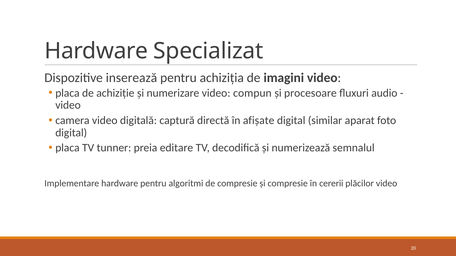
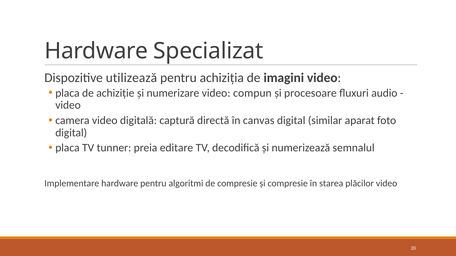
inserează: inserează -> utilizează
afișate: afișate -> canvas
cererii: cererii -> starea
